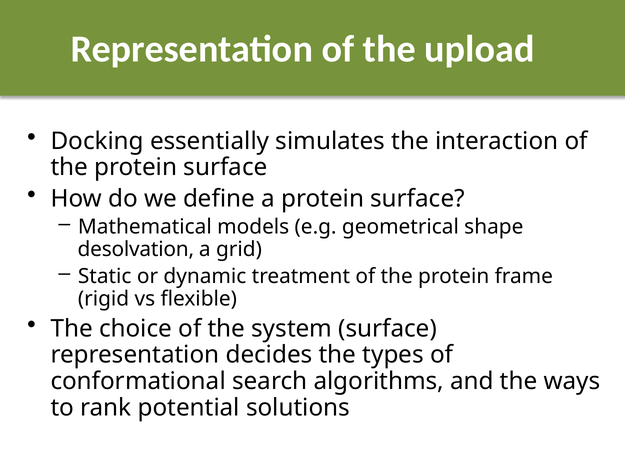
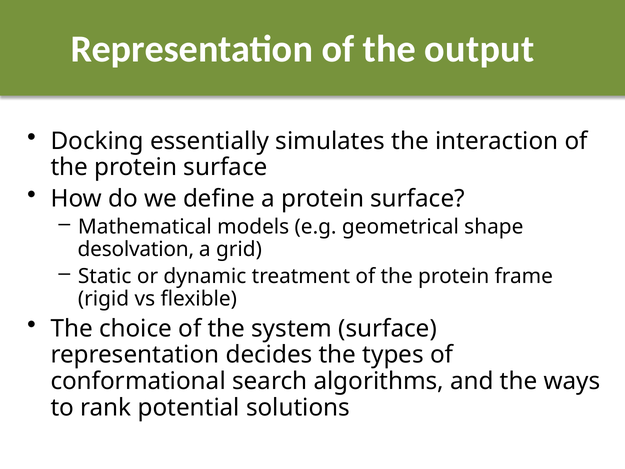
upload: upload -> output
